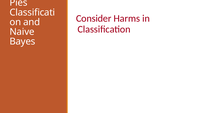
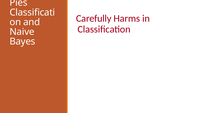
Consider: Consider -> Carefully
